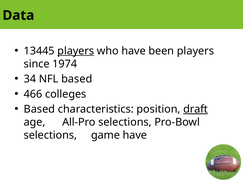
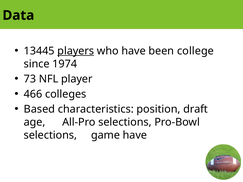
been players: players -> college
34: 34 -> 73
NFL based: based -> player
draft underline: present -> none
